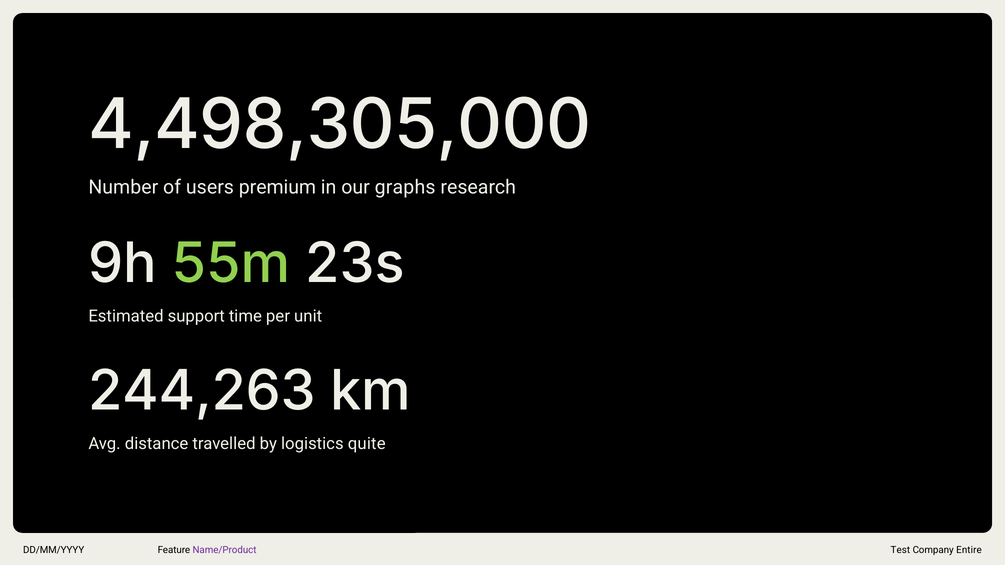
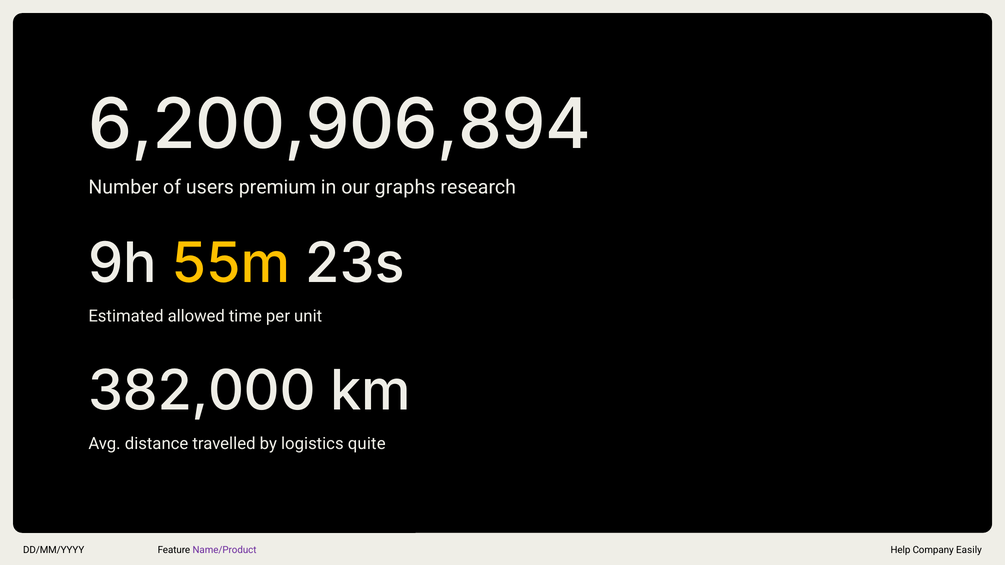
4,498,305,000: 4,498,305,000 -> 6,200,906,894
55m colour: light green -> yellow
support: support -> allowed
244,263: 244,263 -> 382,000
Test: Test -> Help
Entire: Entire -> Easily
